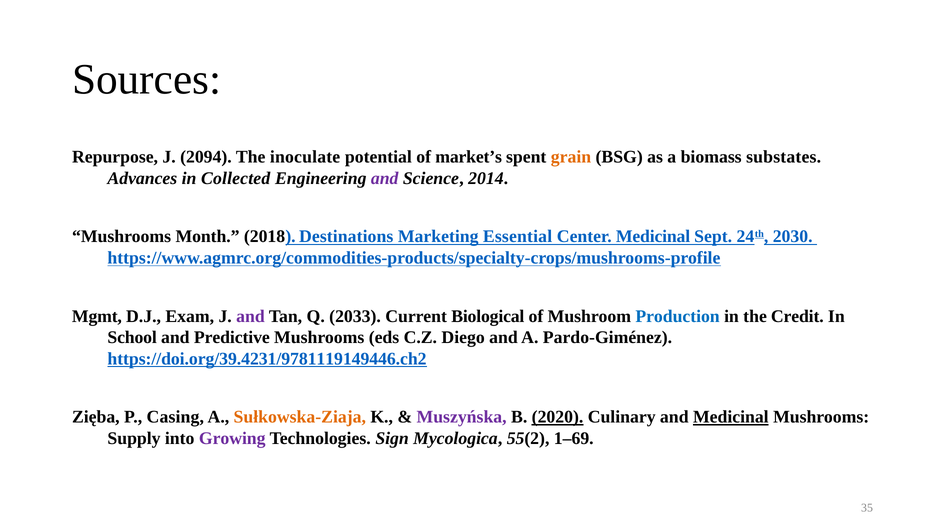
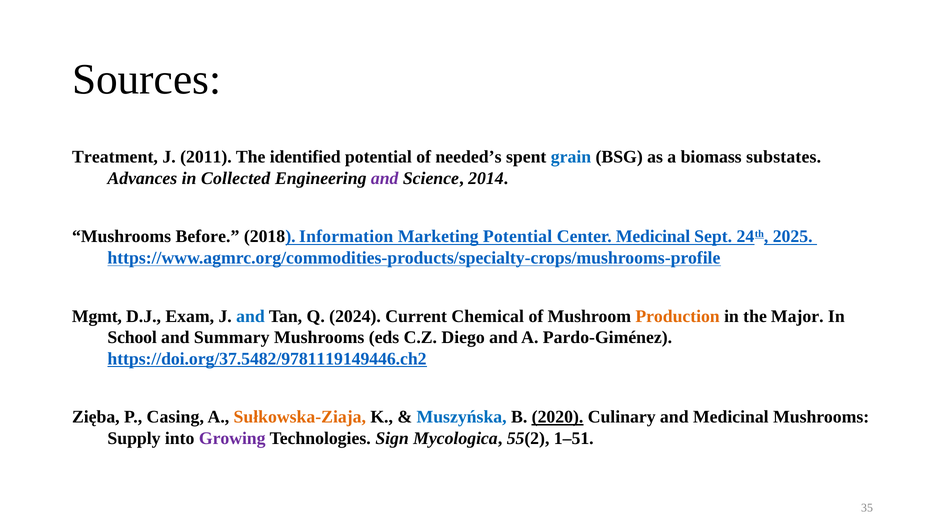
Repurpose: Repurpose -> Treatment
2094: 2094 -> 2011
inoculate: inoculate -> identified
market’s: market’s -> needed’s
grain colour: orange -> blue
Month: Month -> Before
Destinations: Destinations -> Information
Marketing Essential: Essential -> Potential
2030: 2030 -> 2025
and at (251, 316) colour: purple -> blue
2033: 2033 -> 2024
Biological: Biological -> Chemical
Production colour: blue -> orange
Credit: Credit -> Major
Predictive: Predictive -> Summary
https://doi.org/39.4231/9781119149446.ch2: https://doi.org/39.4231/9781119149446.ch2 -> https://doi.org/37.5482/9781119149446.ch2
Muszyńska colour: purple -> blue
Medicinal at (731, 417) underline: present -> none
1–69: 1–69 -> 1–51
